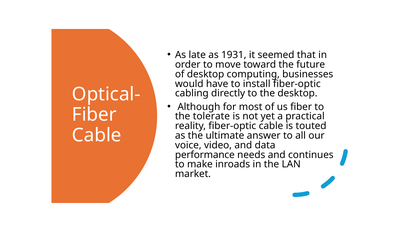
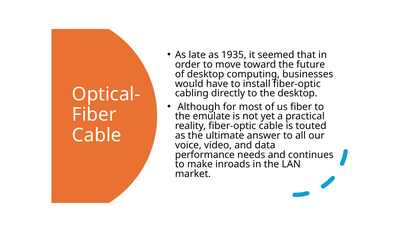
1931: 1931 -> 1935
tolerate: tolerate -> emulate
